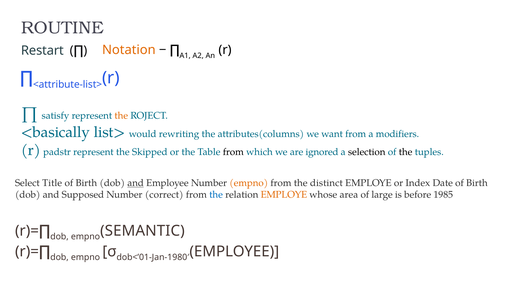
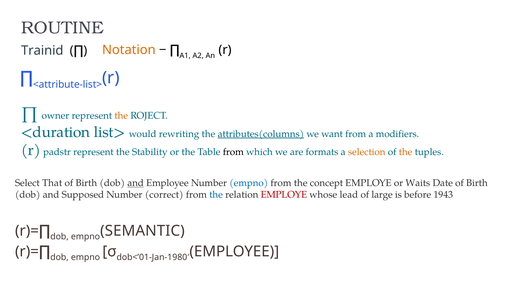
Restart: Restart -> Trainid
satisfy: satisfy -> owner
<basically: <basically -> <duration
attributes(columns underline: none -> present
Skipped: Skipped -> Stability
ignored: ignored -> formats
selection colour: black -> orange
the at (406, 152) colour: black -> orange
Title: Title -> That
empno at (249, 183) colour: orange -> blue
distinct: distinct -> concept
Index: Index -> Waits
EMPLOYE at (284, 195) colour: orange -> red
area: area -> lead
1985: 1985 -> 1943
